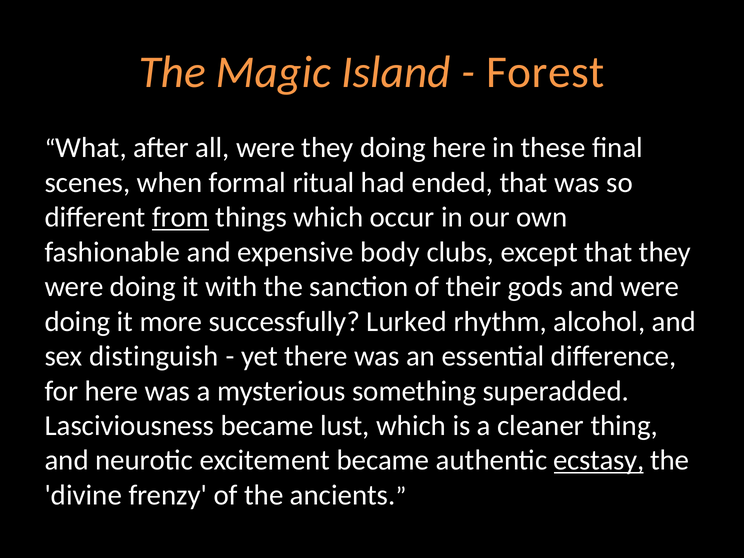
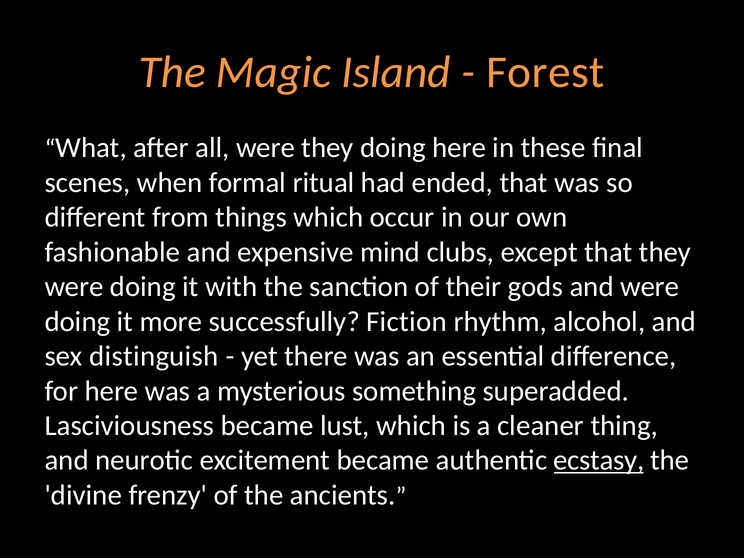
from underline: present -> none
body: body -> mind
Lurked: Lurked -> Fiction
